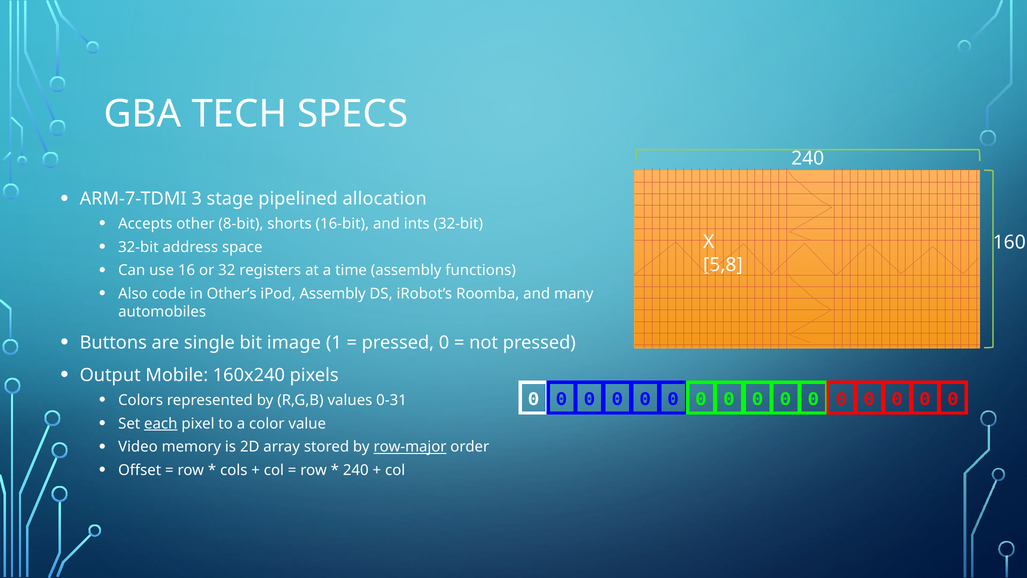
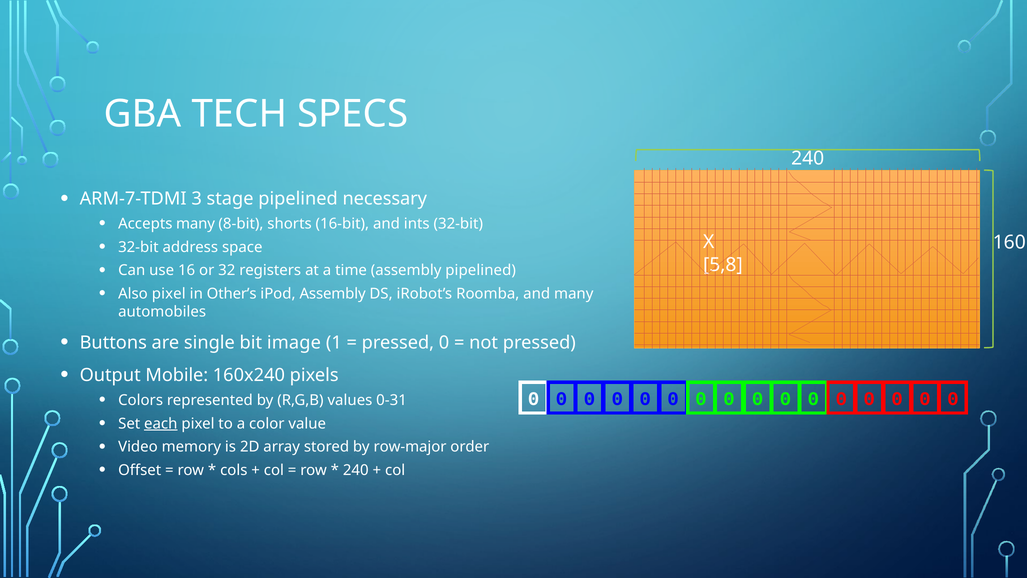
allocation: allocation -> necessary
Accepts other: other -> many
assembly functions: functions -> pipelined
Also code: code -> pixel
row-major underline: present -> none
